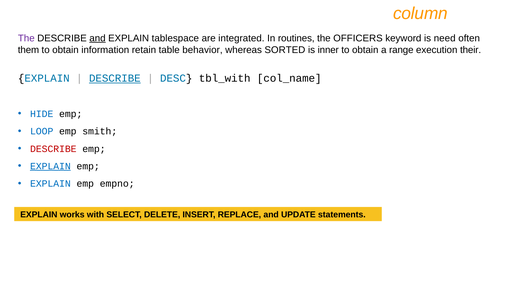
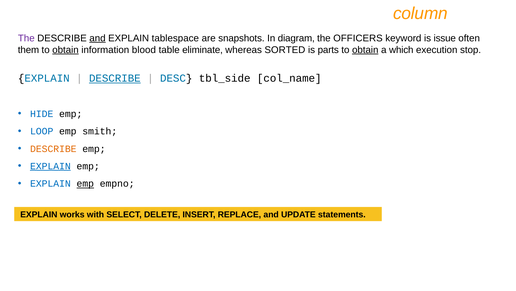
integrated: integrated -> snapshots
routines: routines -> diagram
need: need -> issue
obtain at (65, 50) underline: none -> present
retain: retain -> blood
behavior: behavior -> eliminate
inner: inner -> parts
obtain at (365, 50) underline: none -> present
range: range -> which
their: their -> stop
tbl_with: tbl_with -> tbl_side
DESCRIBE at (53, 148) colour: red -> orange
emp at (85, 183) underline: none -> present
